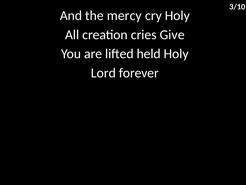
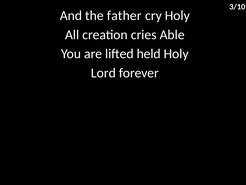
mercy: mercy -> father
Give: Give -> Able
